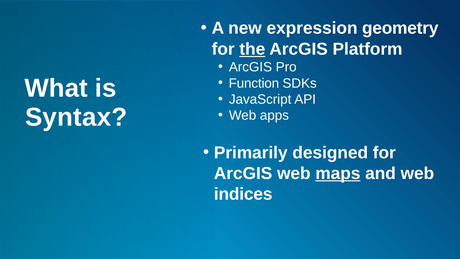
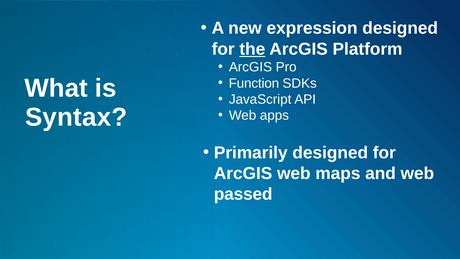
expression geometry: geometry -> designed
maps underline: present -> none
indices: indices -> passed
